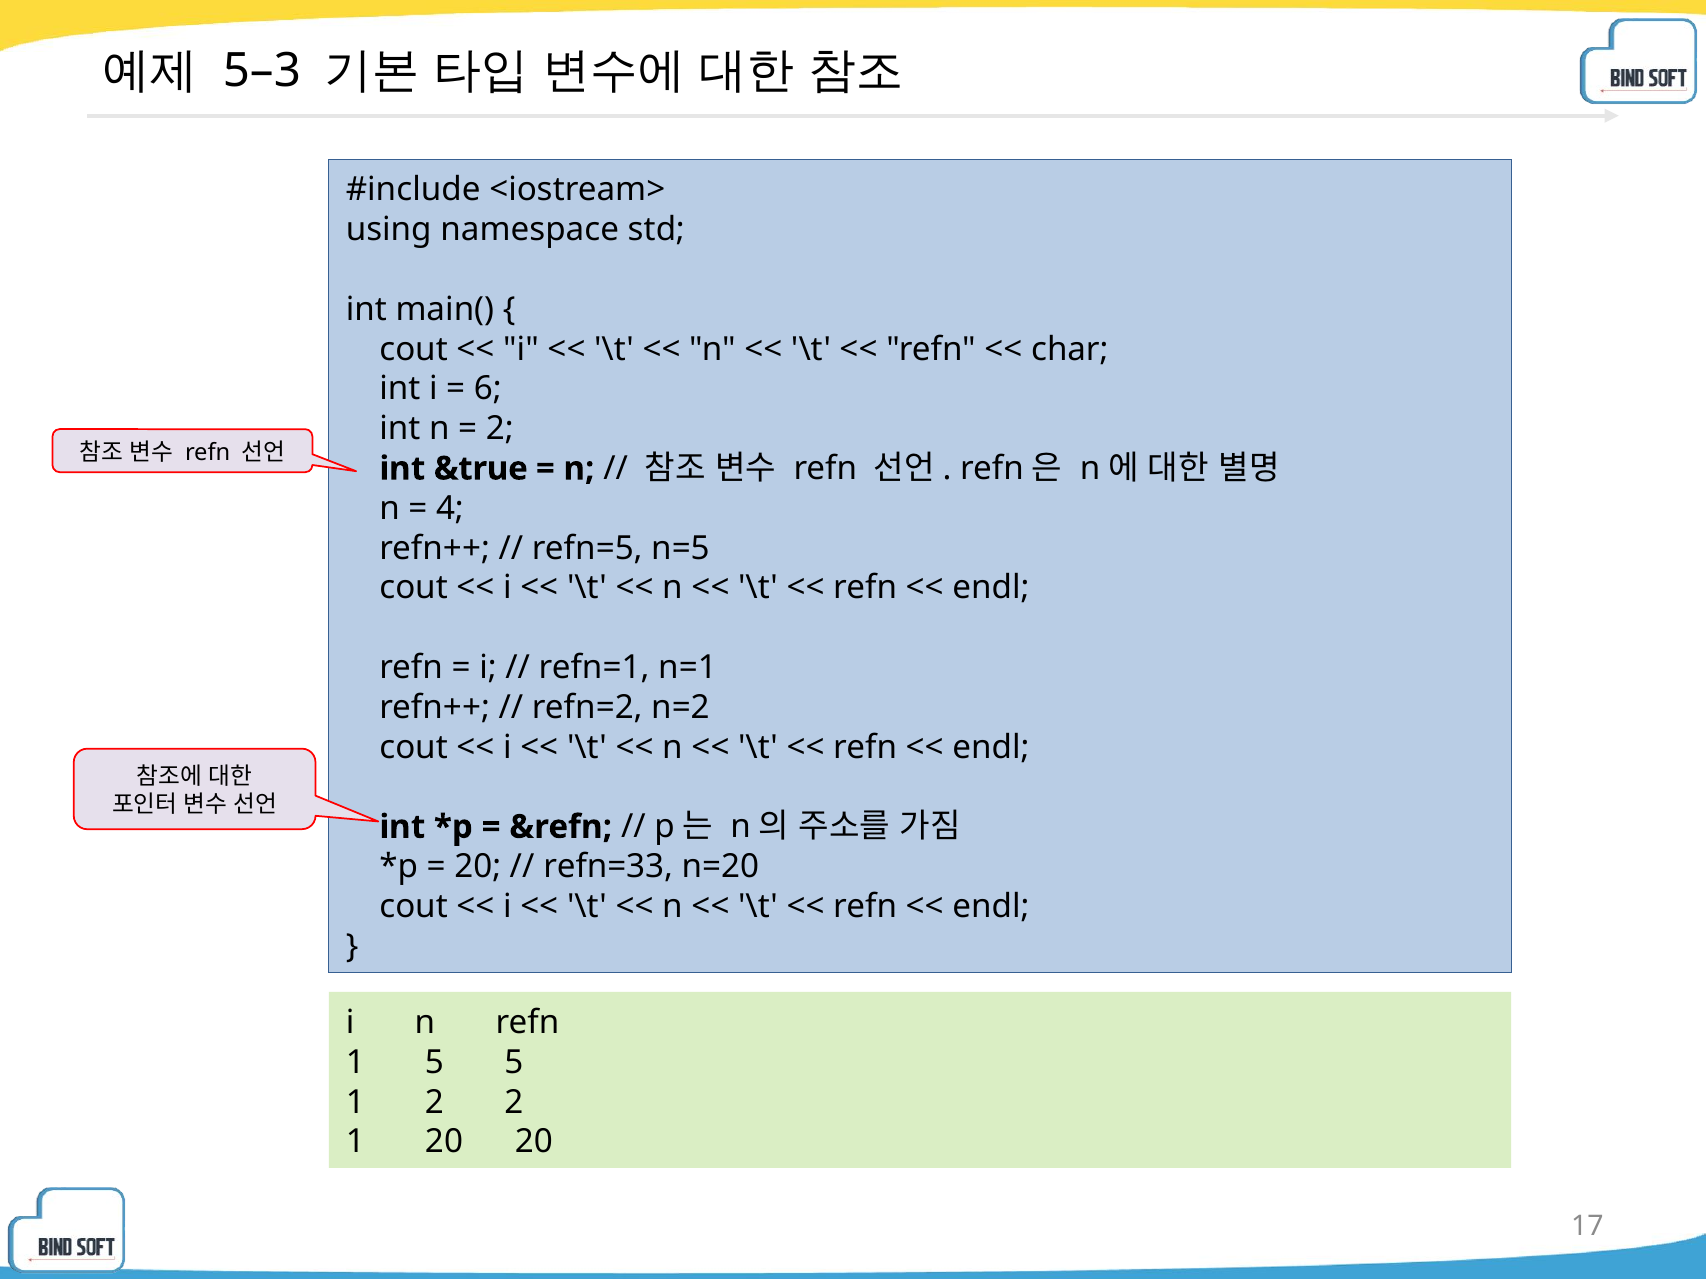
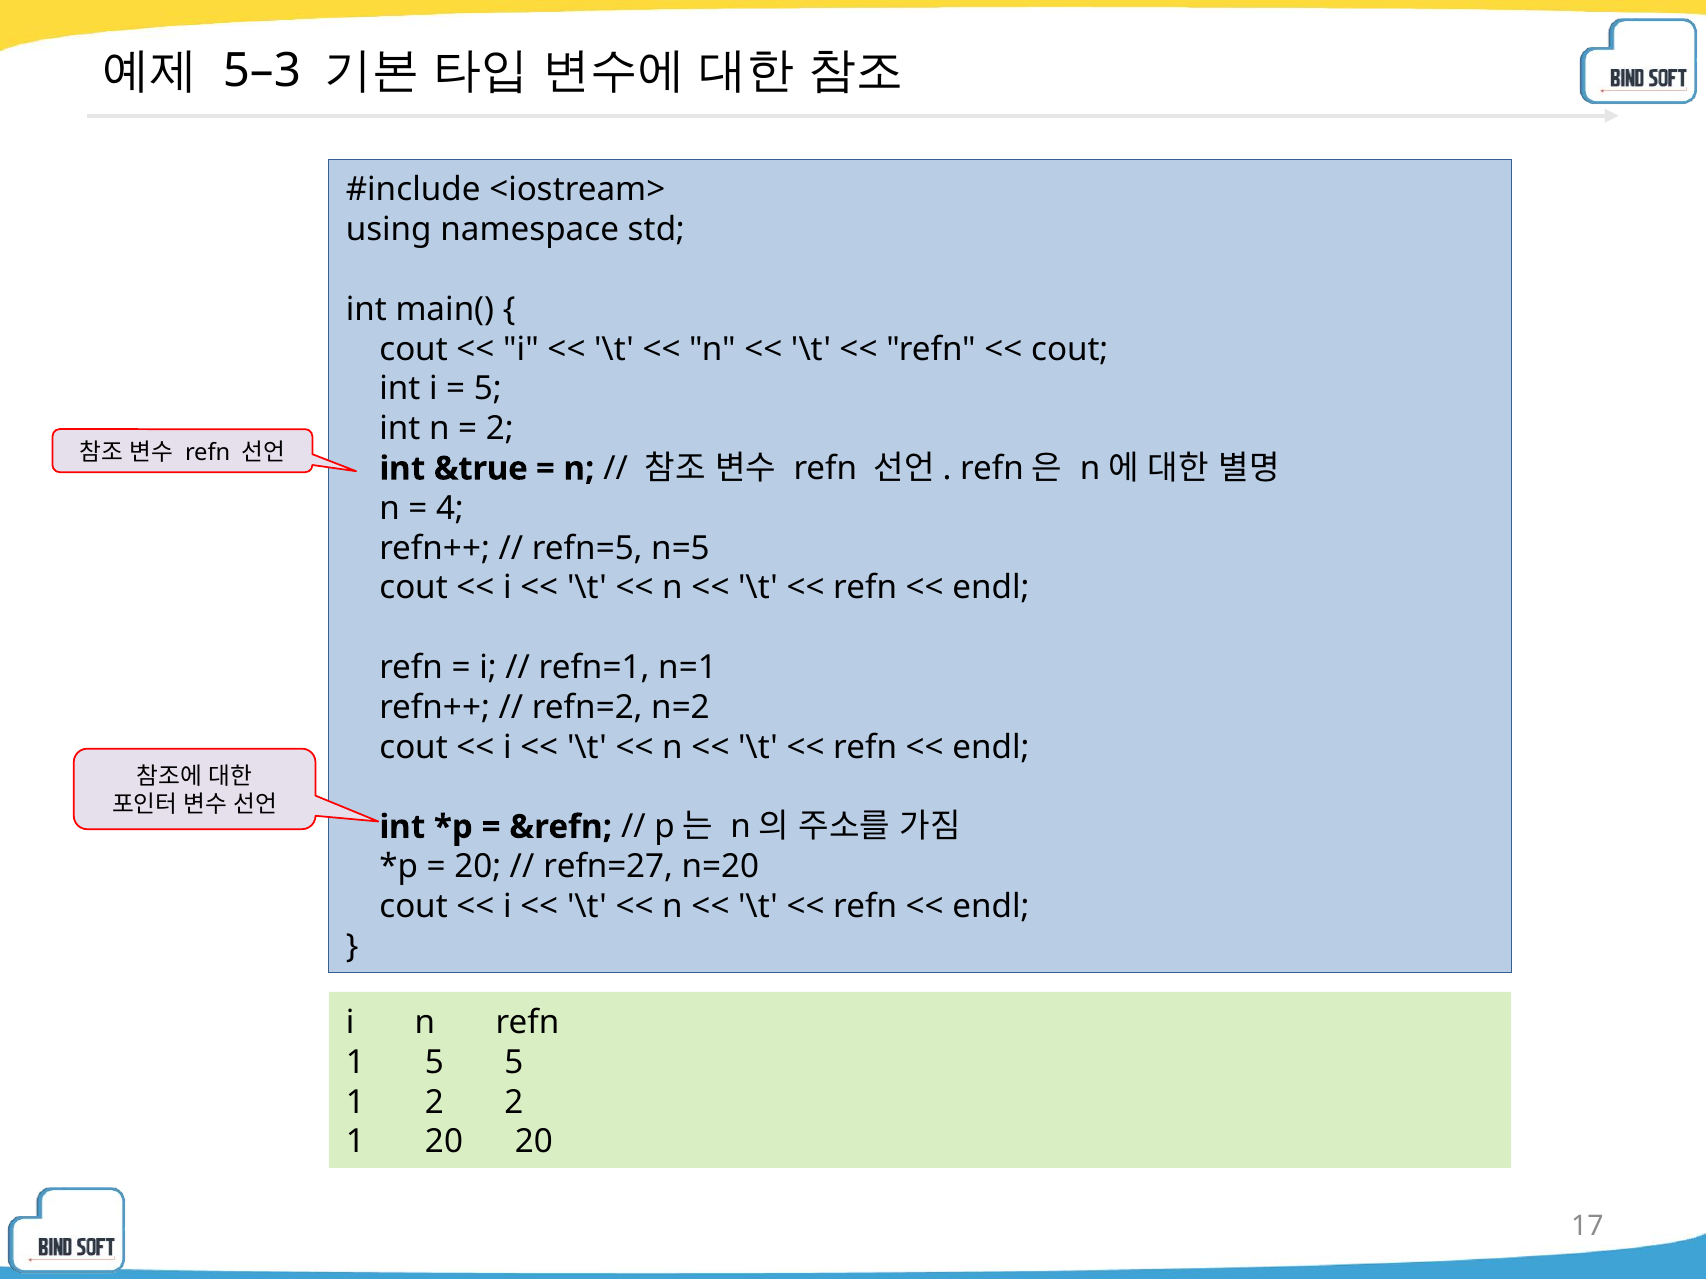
char at (1070, 349): char -> cout
6 at (488, 389): 6 -> 5
refn=33: refn=33 -> refn=27
